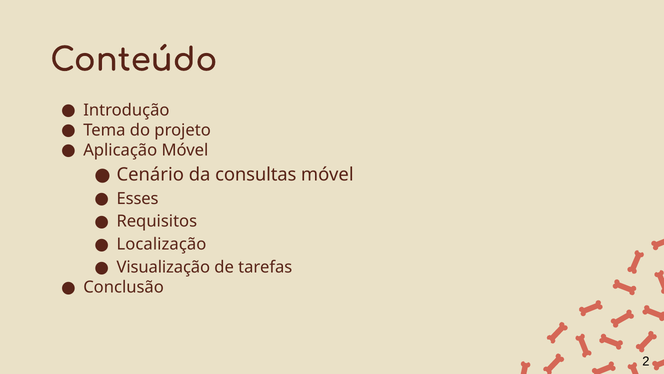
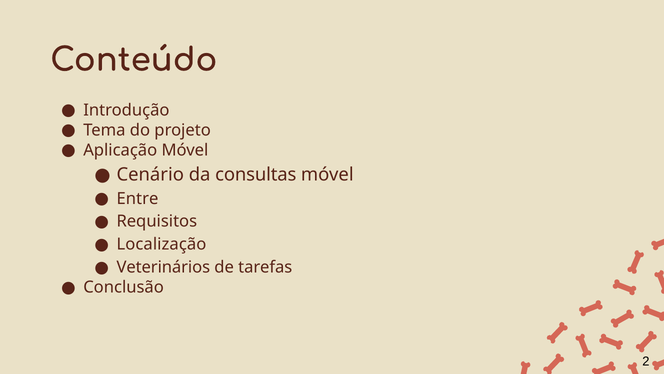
Esses: Esses -> Entre
Visualização: Visualização -> Veterinários
